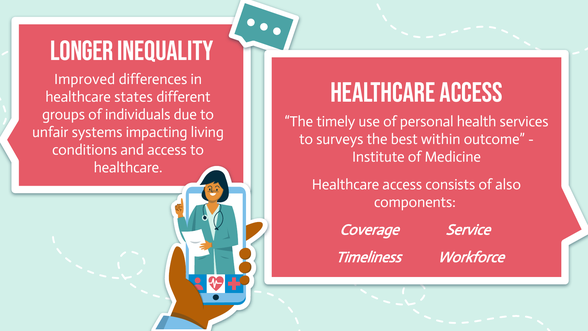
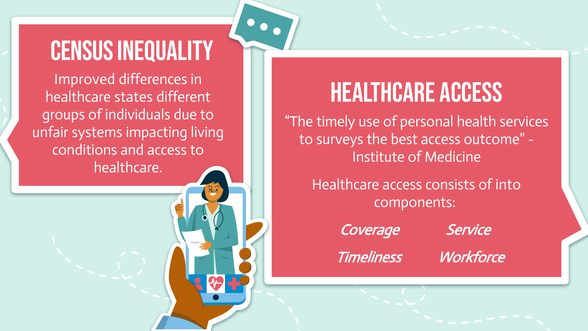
Longer: Longer -> Census
best within: within -> access
also: also -> into
